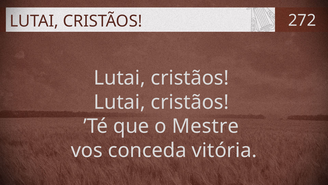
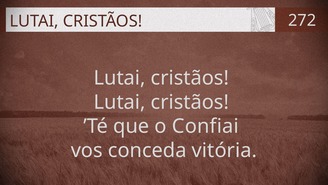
Mestre: Mestre -> Confiai
